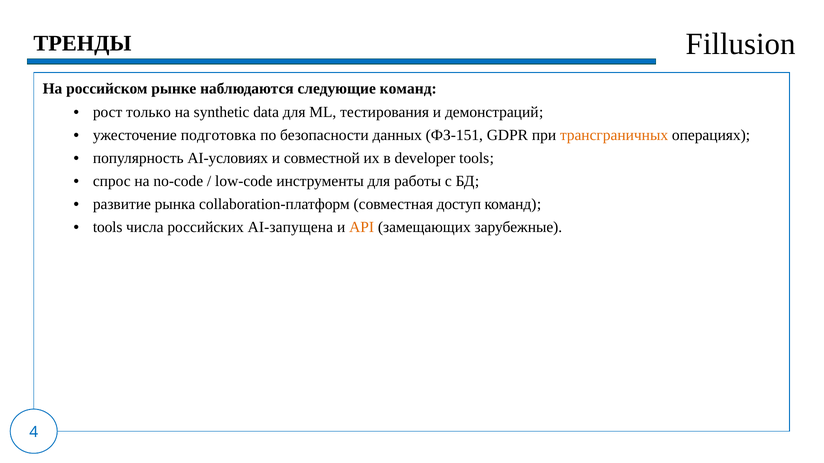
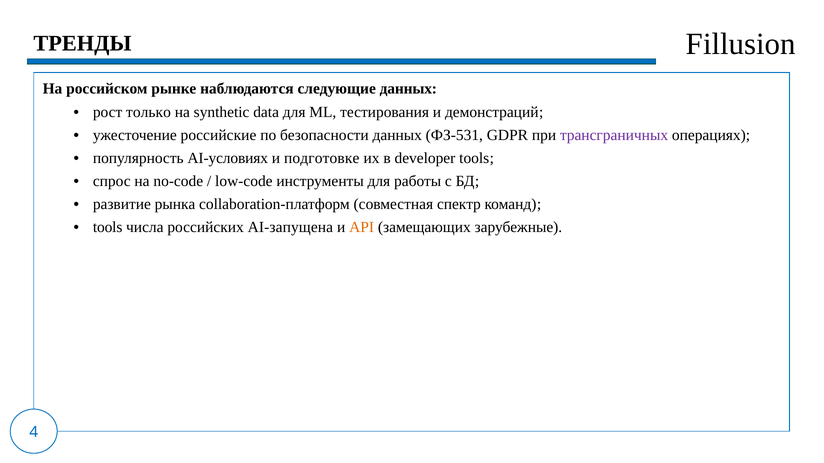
следующие команд: команд -> данных
подготовка: подготовка -> российские
ФЗ-151: ФЗ-151 -> ФЗ-531
трансграничных colour: orange -> purple
совместной: совместной -> подготовке
доступ: доступ -> спектр
